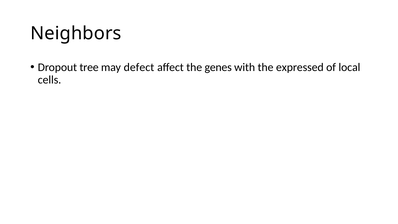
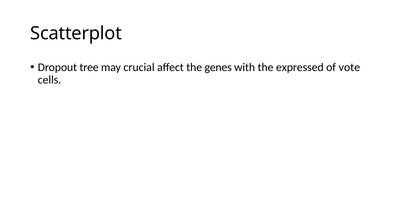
Neighbors: Neighbors -> Scatterplot
defect: defect -> crucial
local: local -> vote
